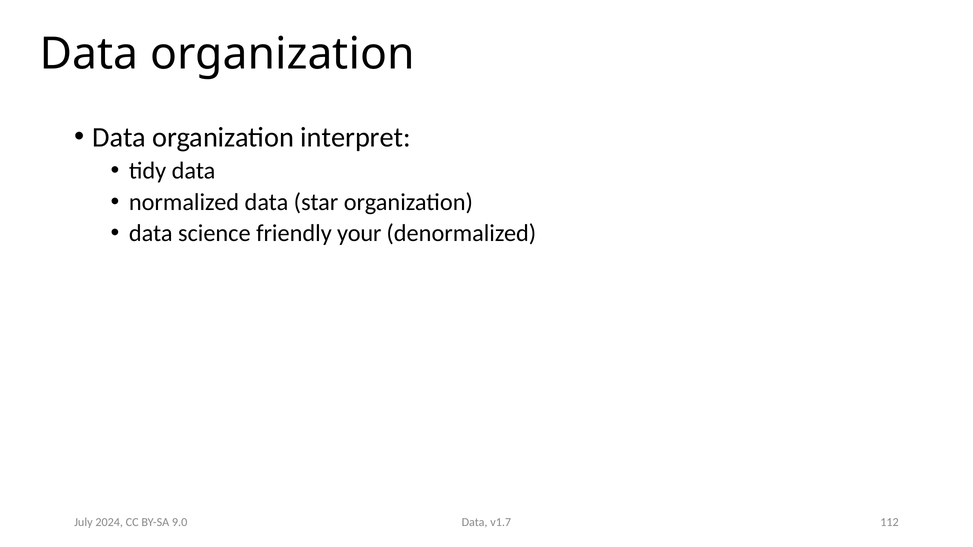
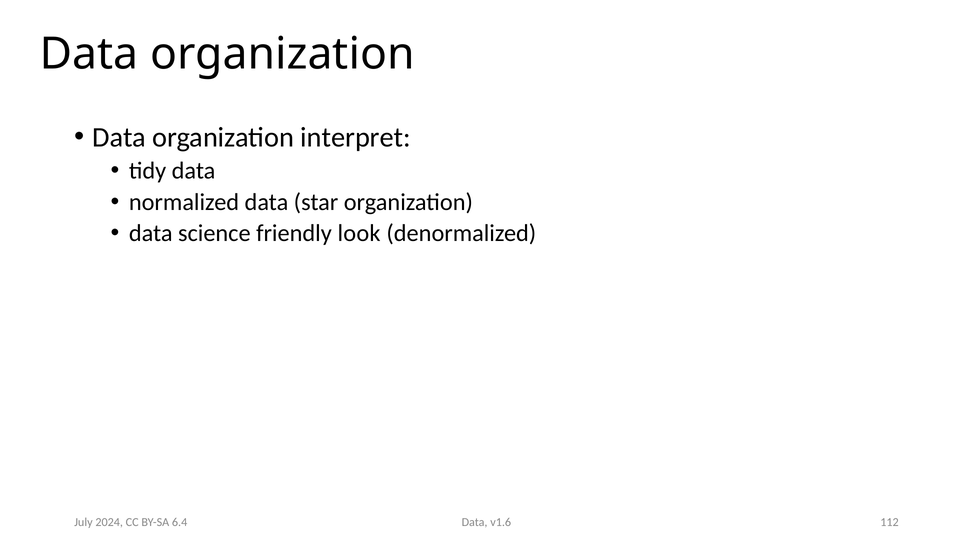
your: your -> look
v1.7: v1.7 -> v1.6
9.0: 9.0 -> 6.4
